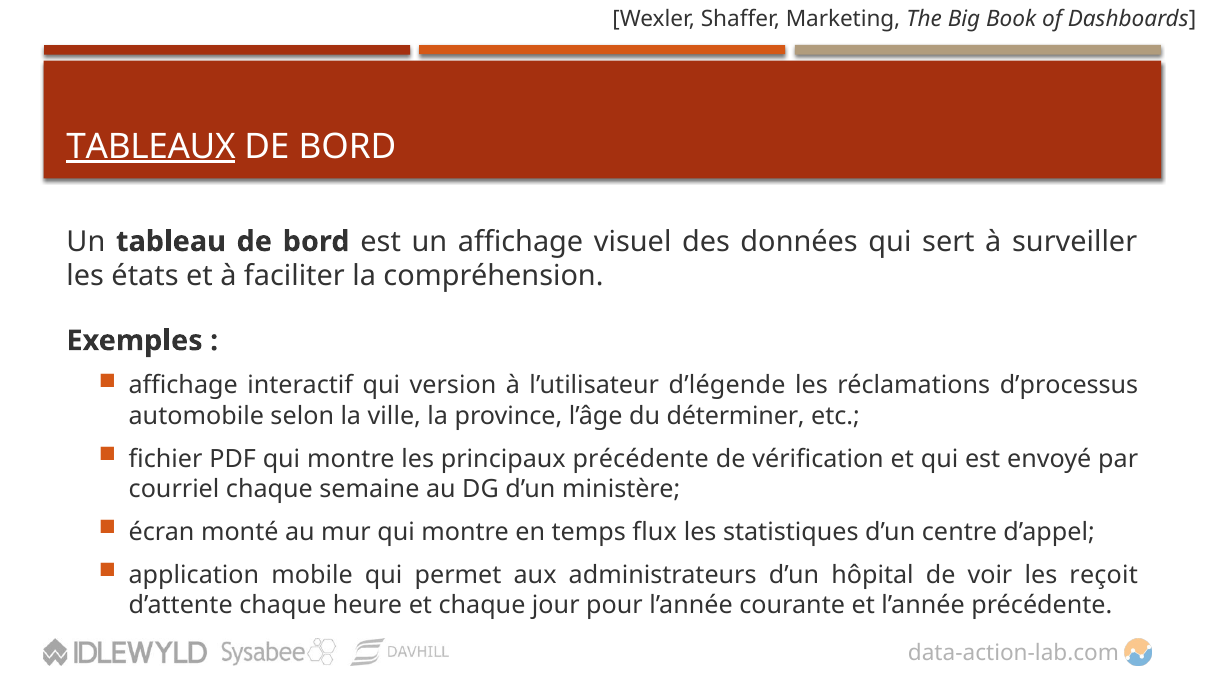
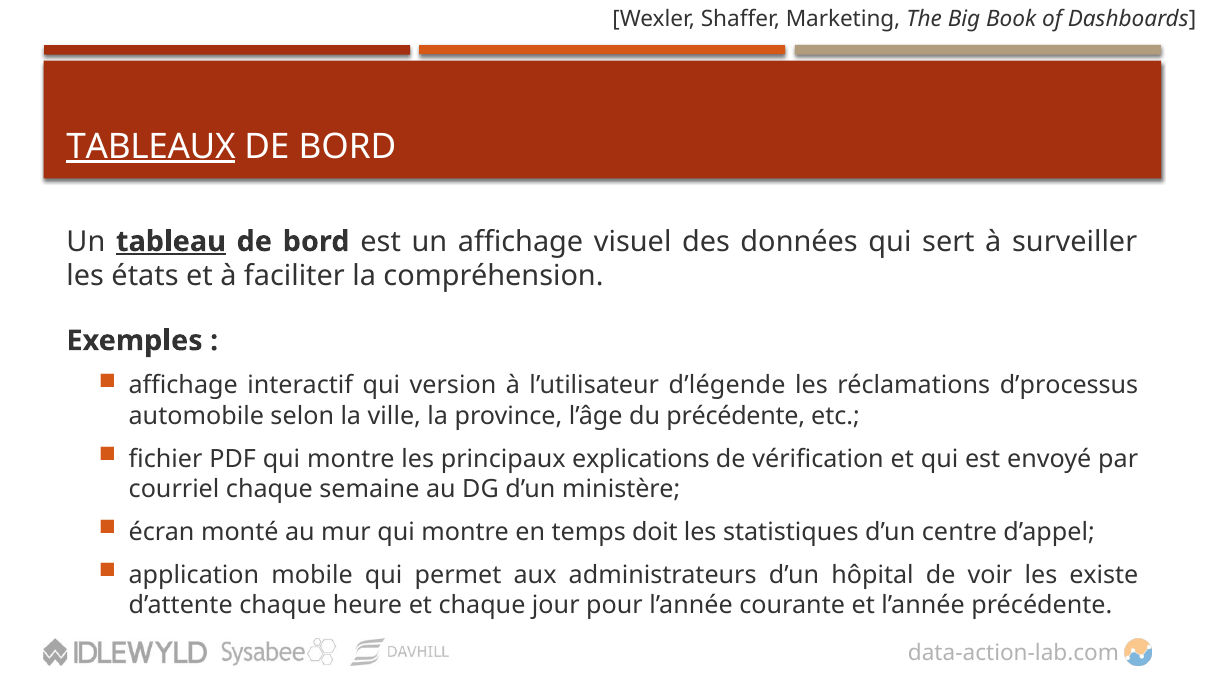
tableau underline: none -> present
du déterminer: déterminer -> précédente
principaux précédente: précédente -> explications
flux: flux -> doit
reçoit: reçoit -> existe
